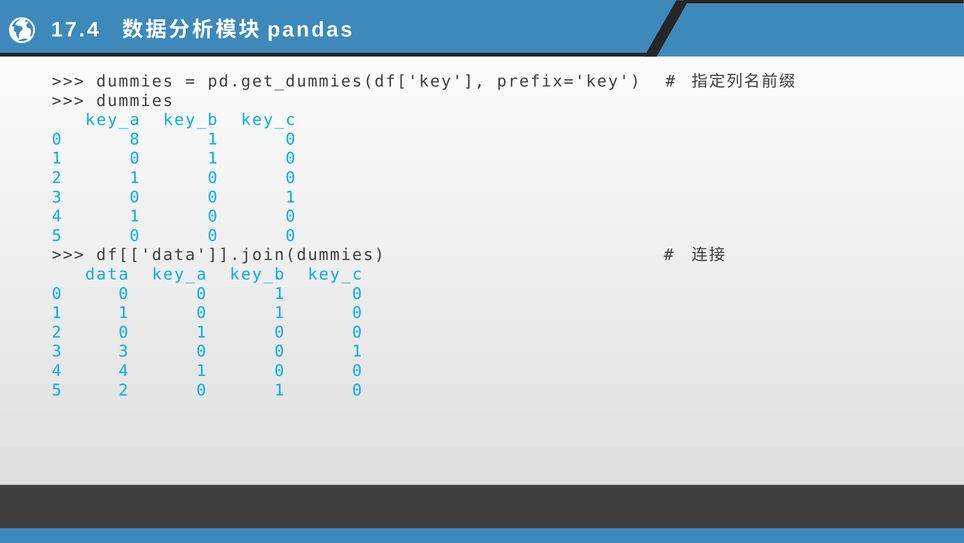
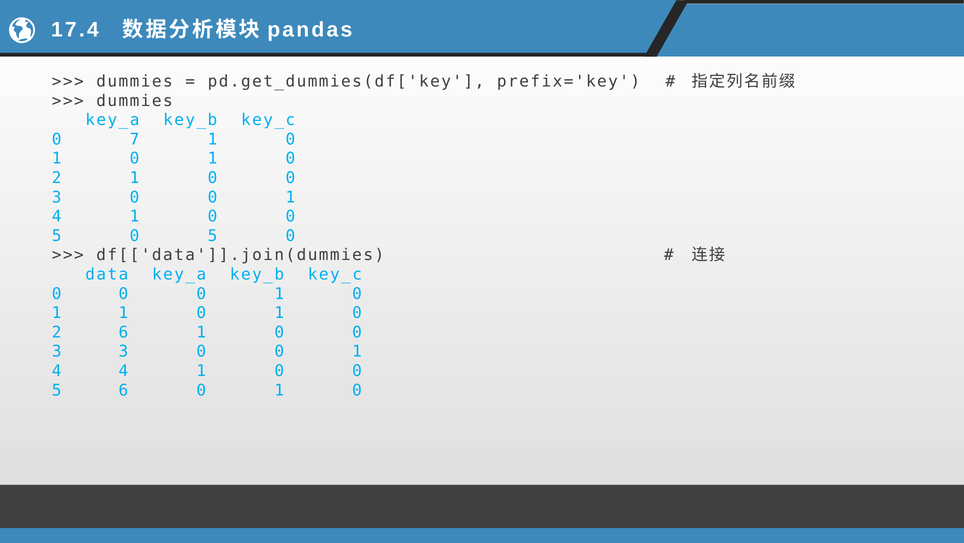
8: 8 -> 7
5 0 0: 0 -> 5
0 at (123, 332): 0 -> 6
5 2: 2 -> 6
